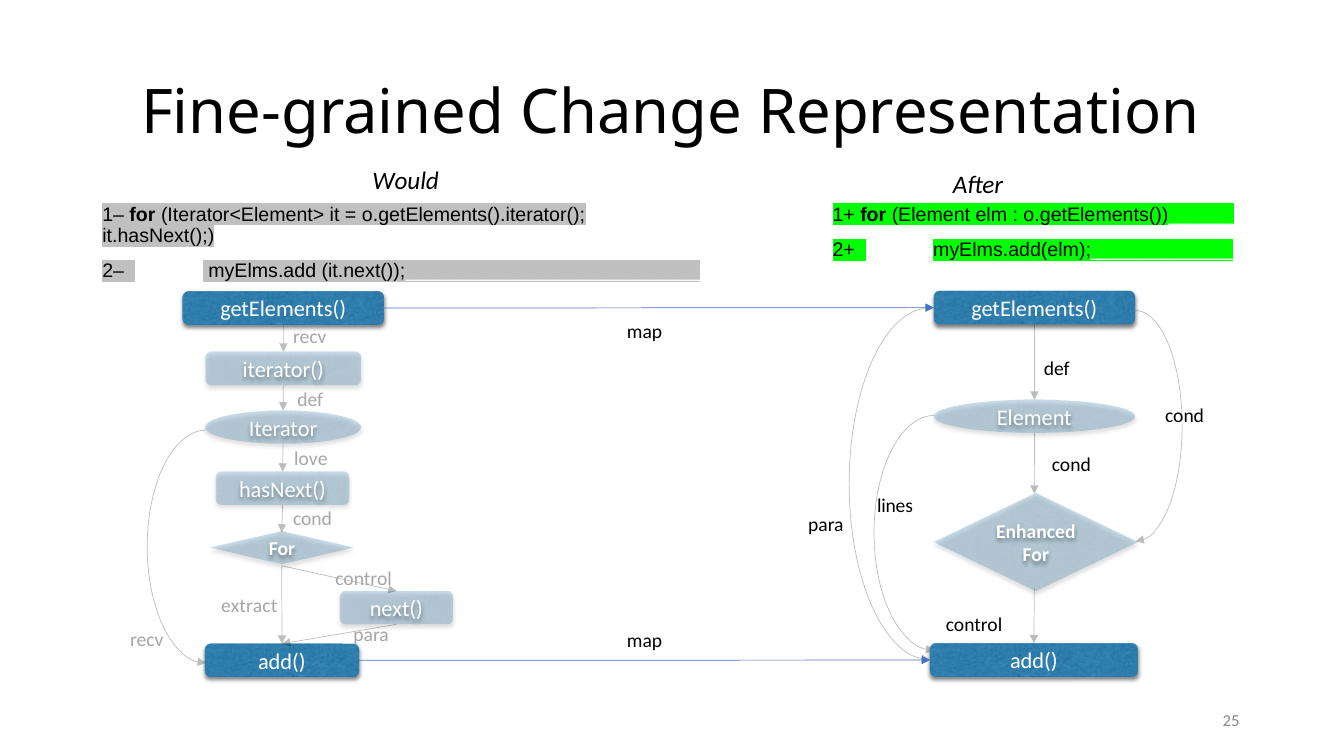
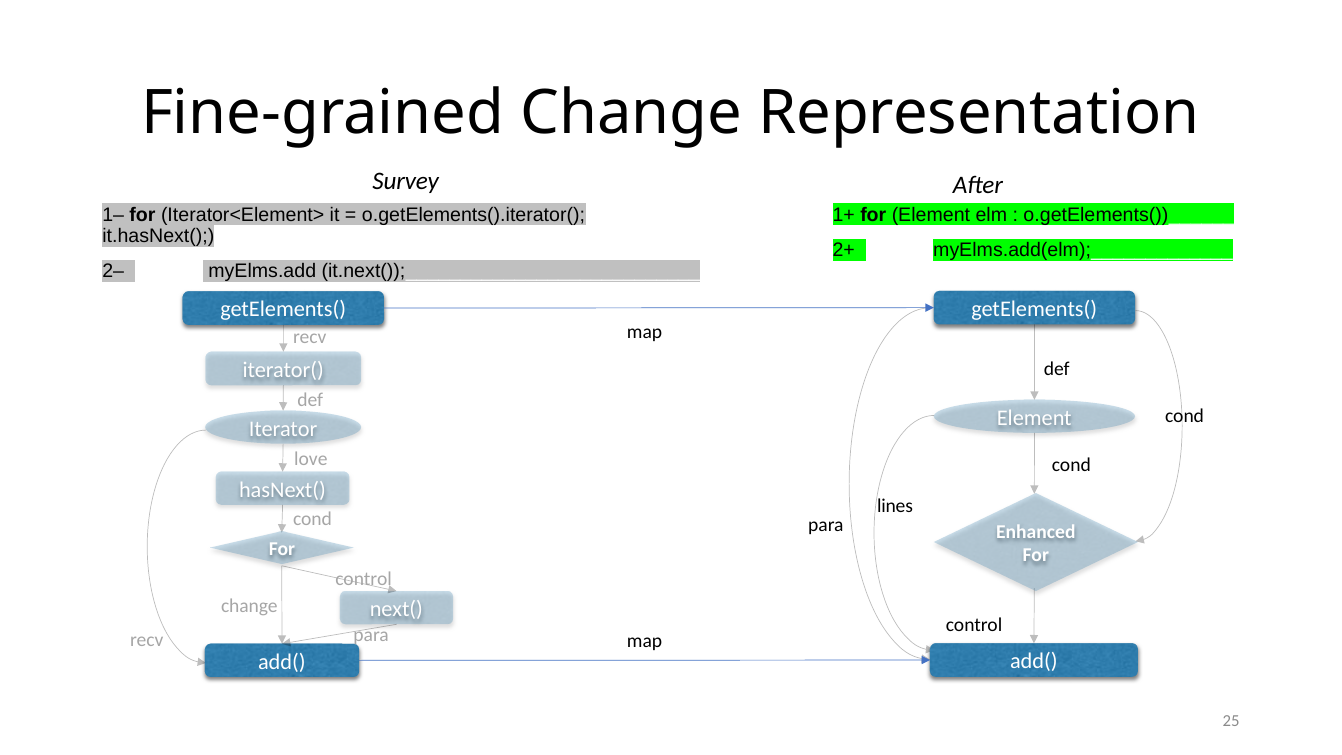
Would: Would -> Survey
extract at (249, 606): extract -> change
